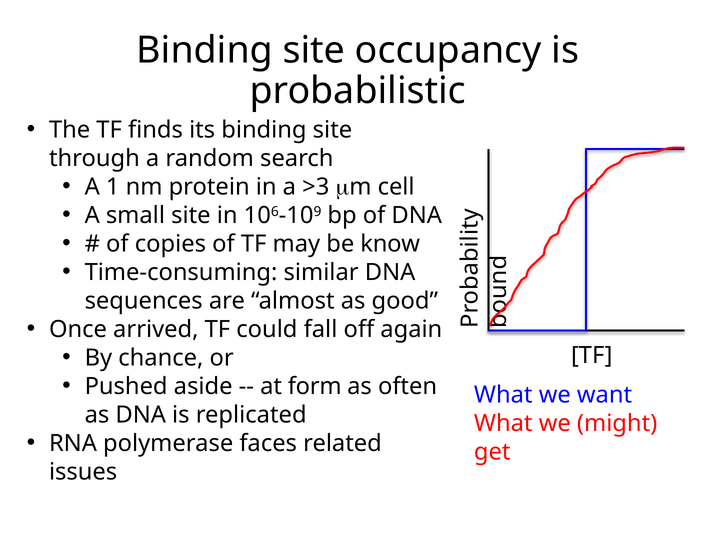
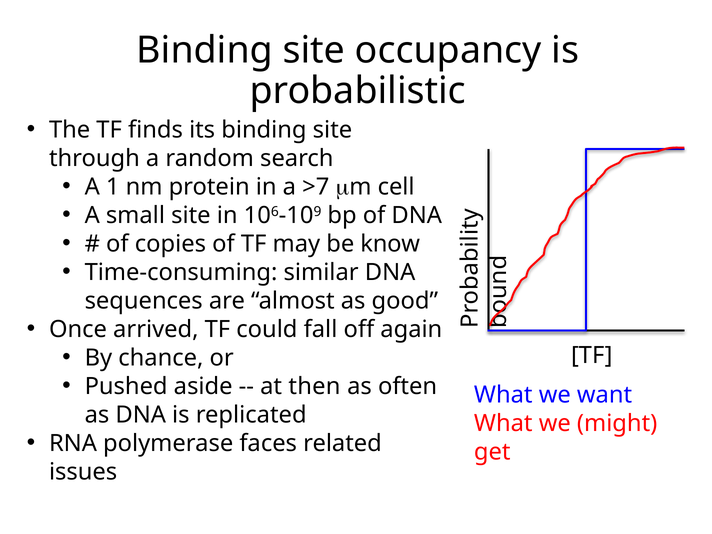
>3: >3 -> >7
form: form -> then
